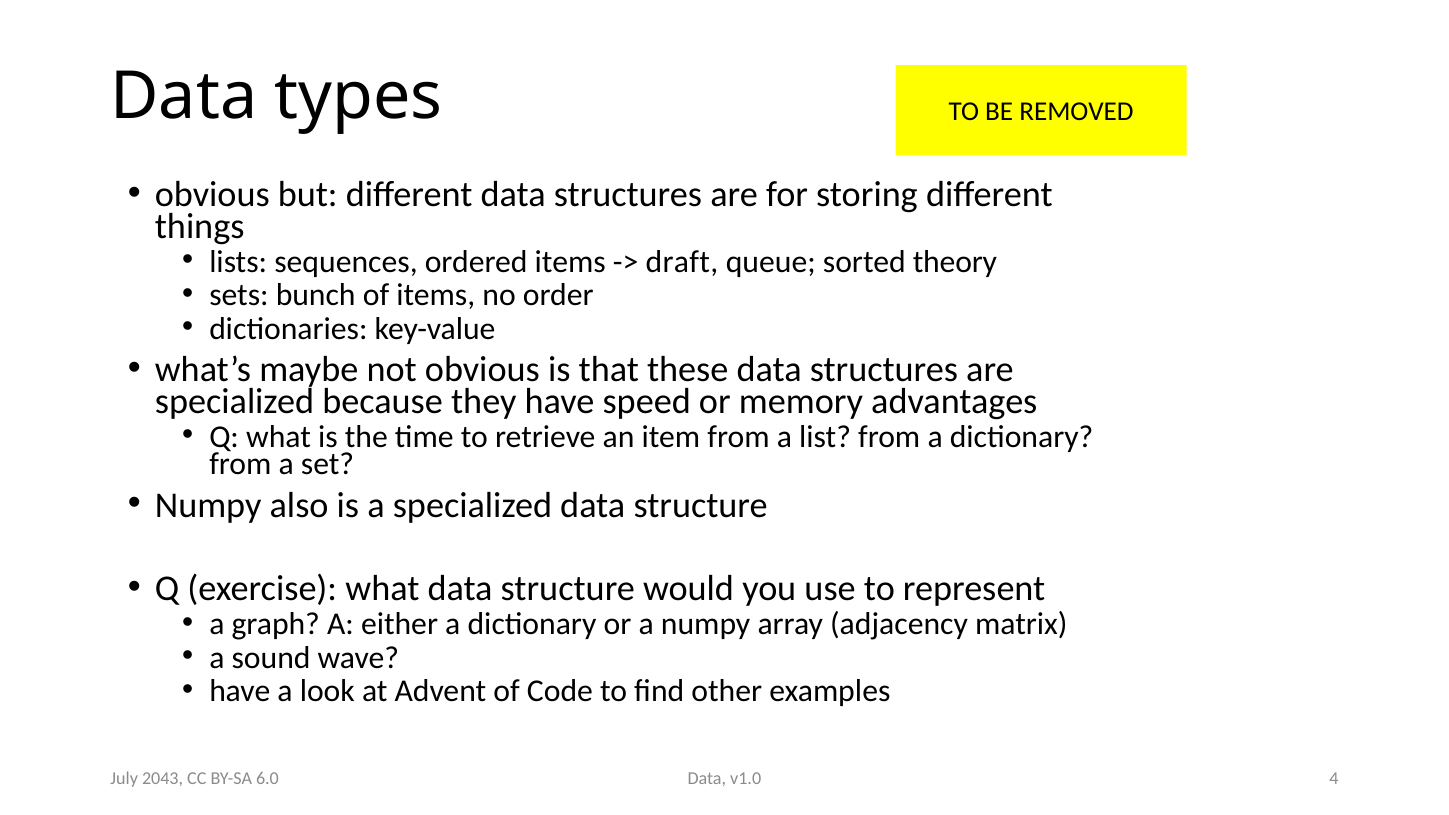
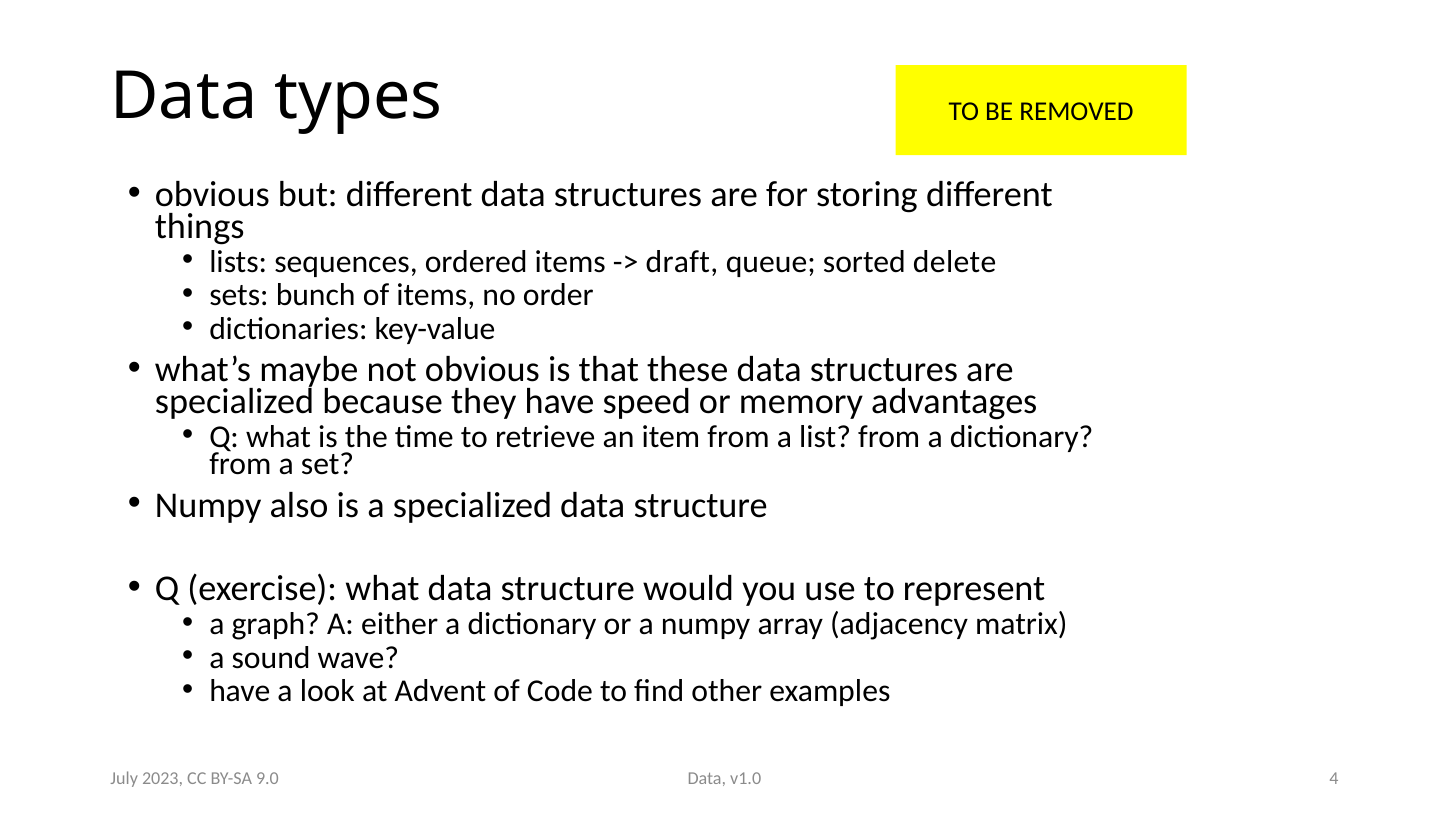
theory: theory -> delete
2043: 2043 -> 2023
6.0: 6.0 -> 9.0
